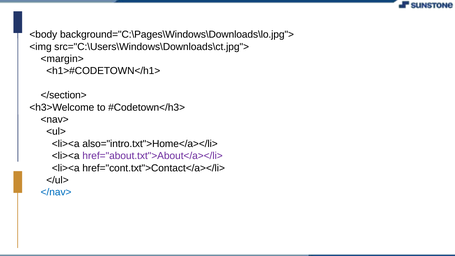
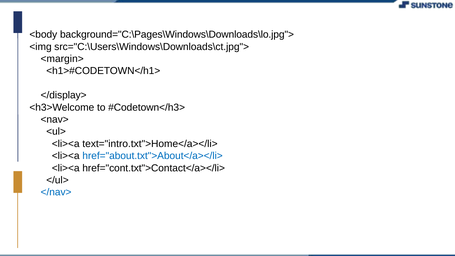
</section>: </section> -> </display>
also="intro.txt">Home</a></li>: also="intro.txt">Home</a></li> -> text="intro.txt">Home</a></li>
href="about.txt">About</a></li> colour: purple -> blue
